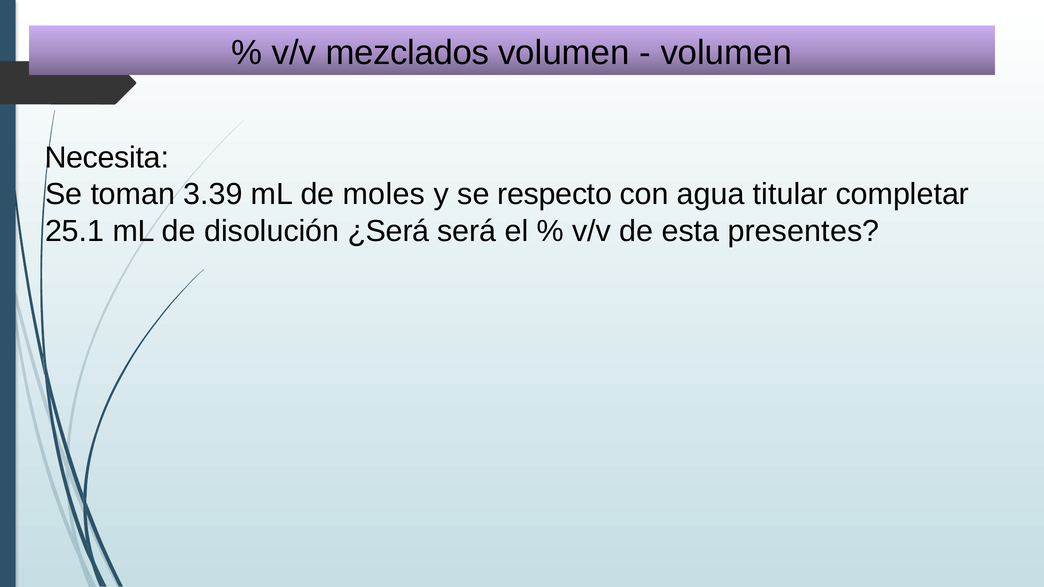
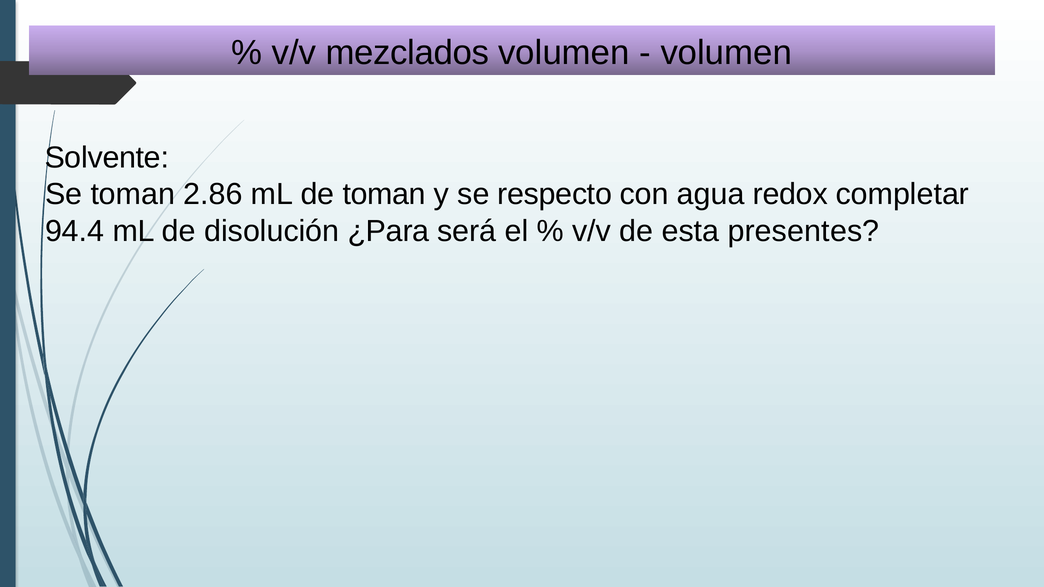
Necesita: Necesita -> Solvente
3.39: 3.39 -> 2.86
de moles: moles -> toman
titular: titular -> redox
25.1: 25.1 -> 94.4
¿Será: ¿Será -> ¿Para
